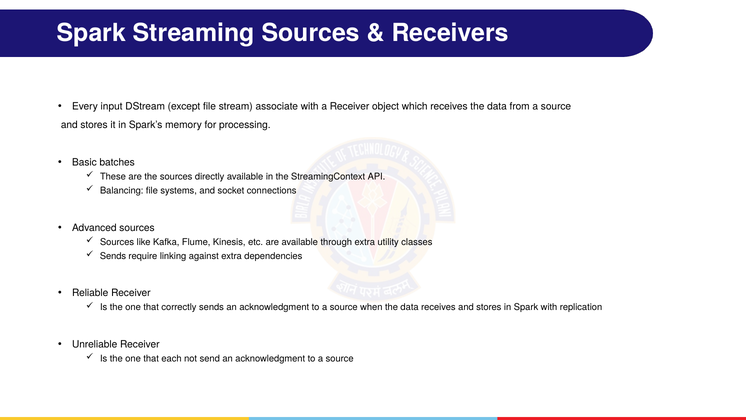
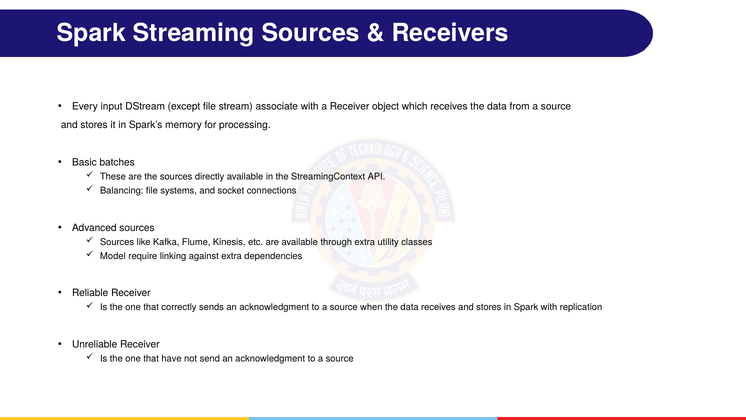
Sends at (113, 256): Sends -> Model
each: each -> have
